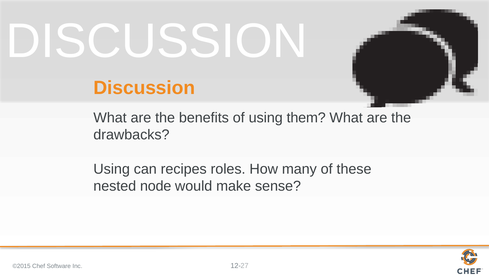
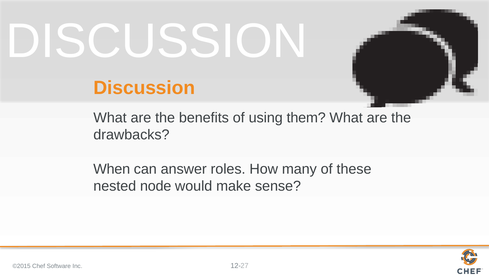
Using at (112, 169): Using -> When
recipes: recipes -> answer
